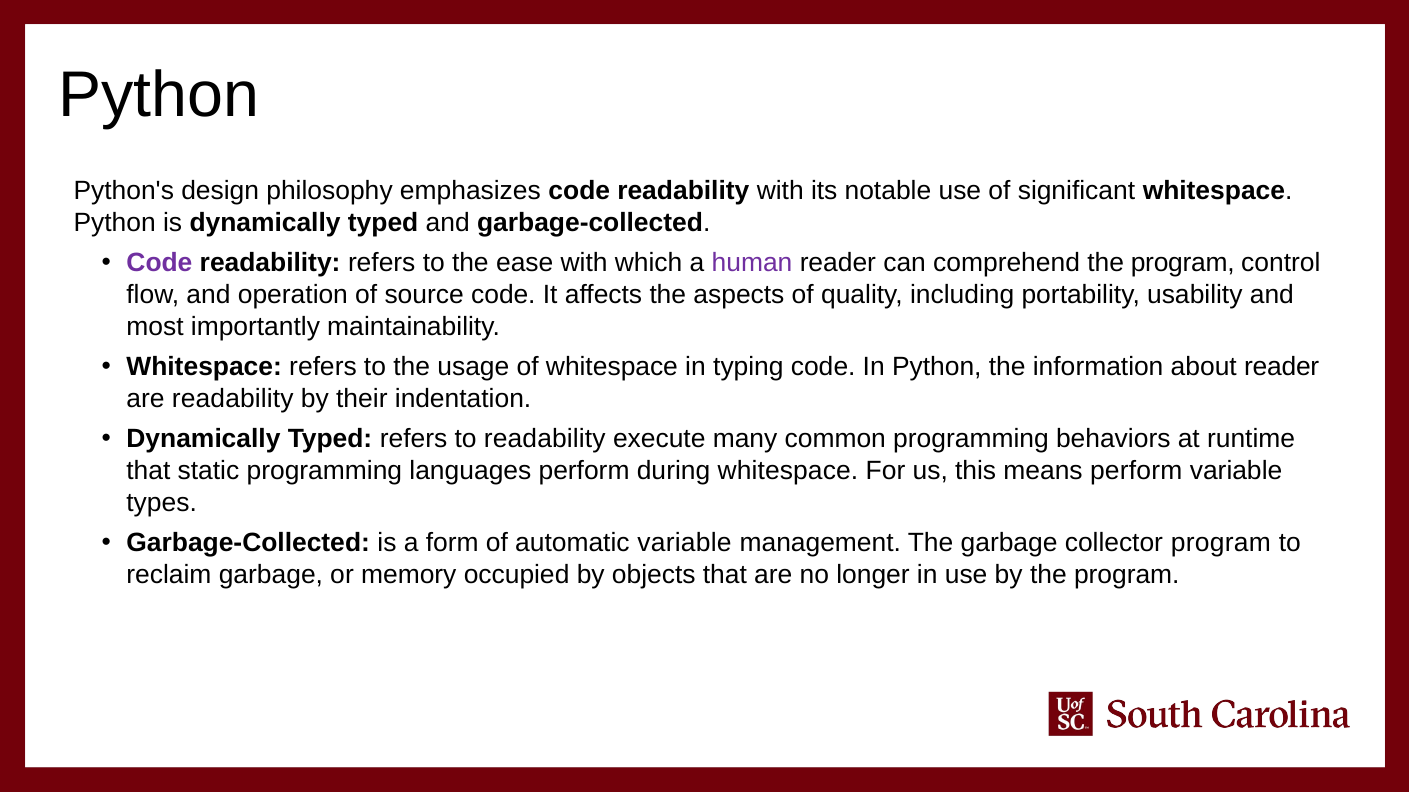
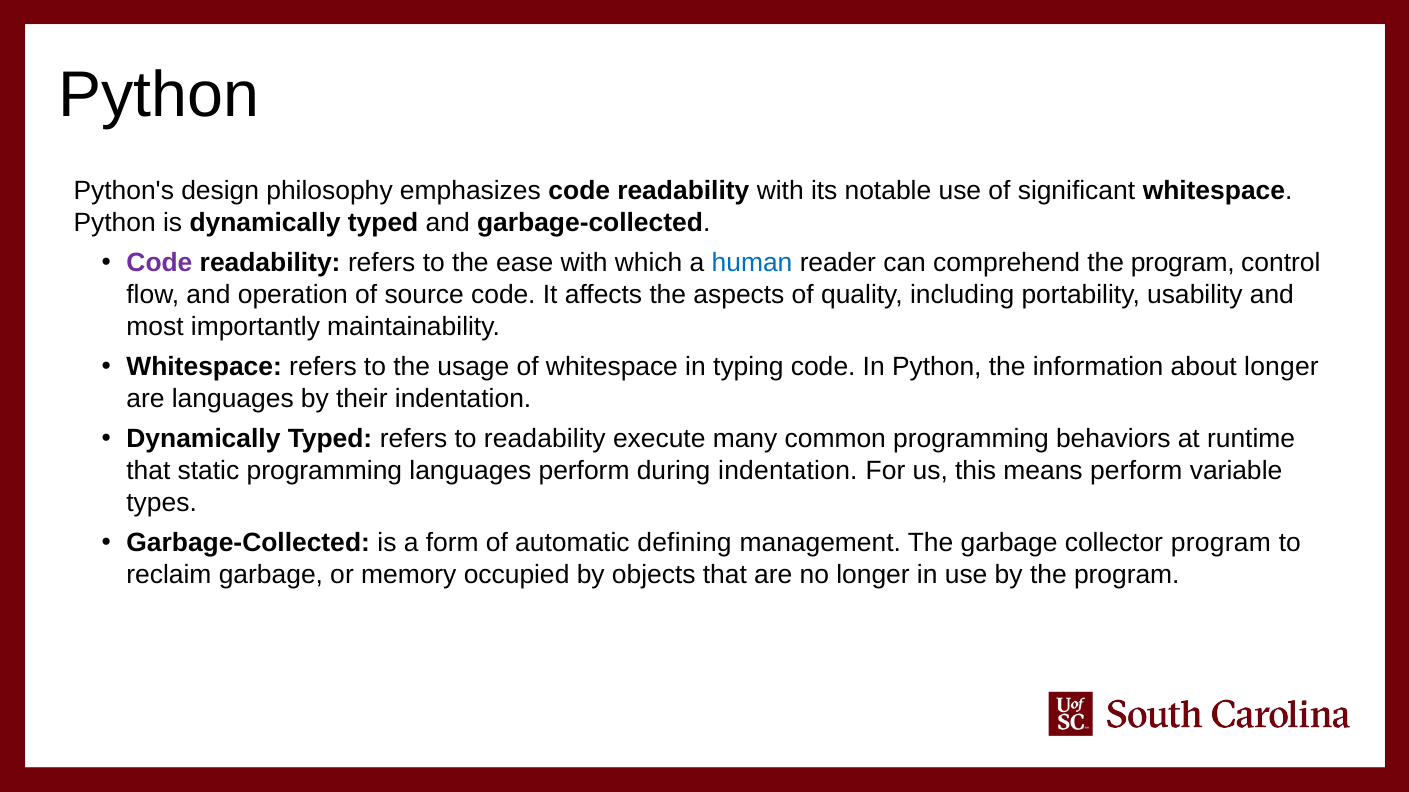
human colour: purple -> blue
about reader: reader -> longer
are readability: readability -> languages
during whitespace: whitespace -> indentation
automatic variable: variable -> defining
